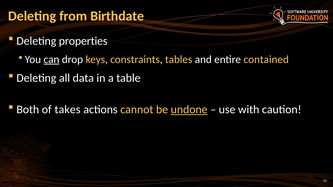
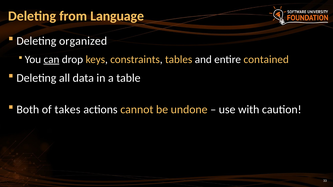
Birthdate: Birthdate -> Language
properties: properties -> organized
undone underline: present -> none
